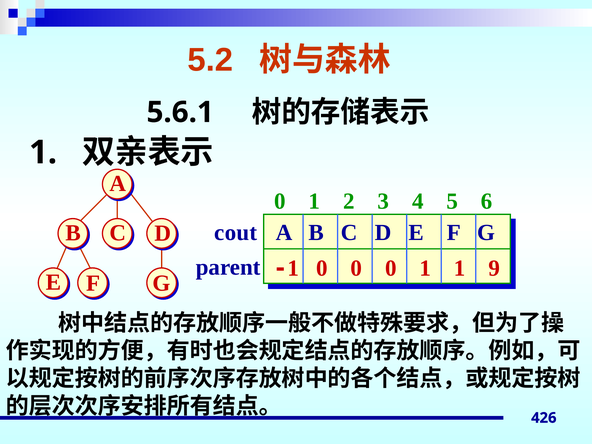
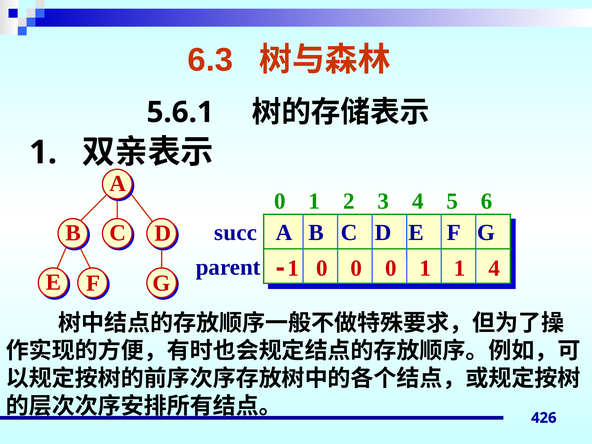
5.2: 5.2 -> 6.3
cout: cout -> succ
1 9: 9 -> 4
